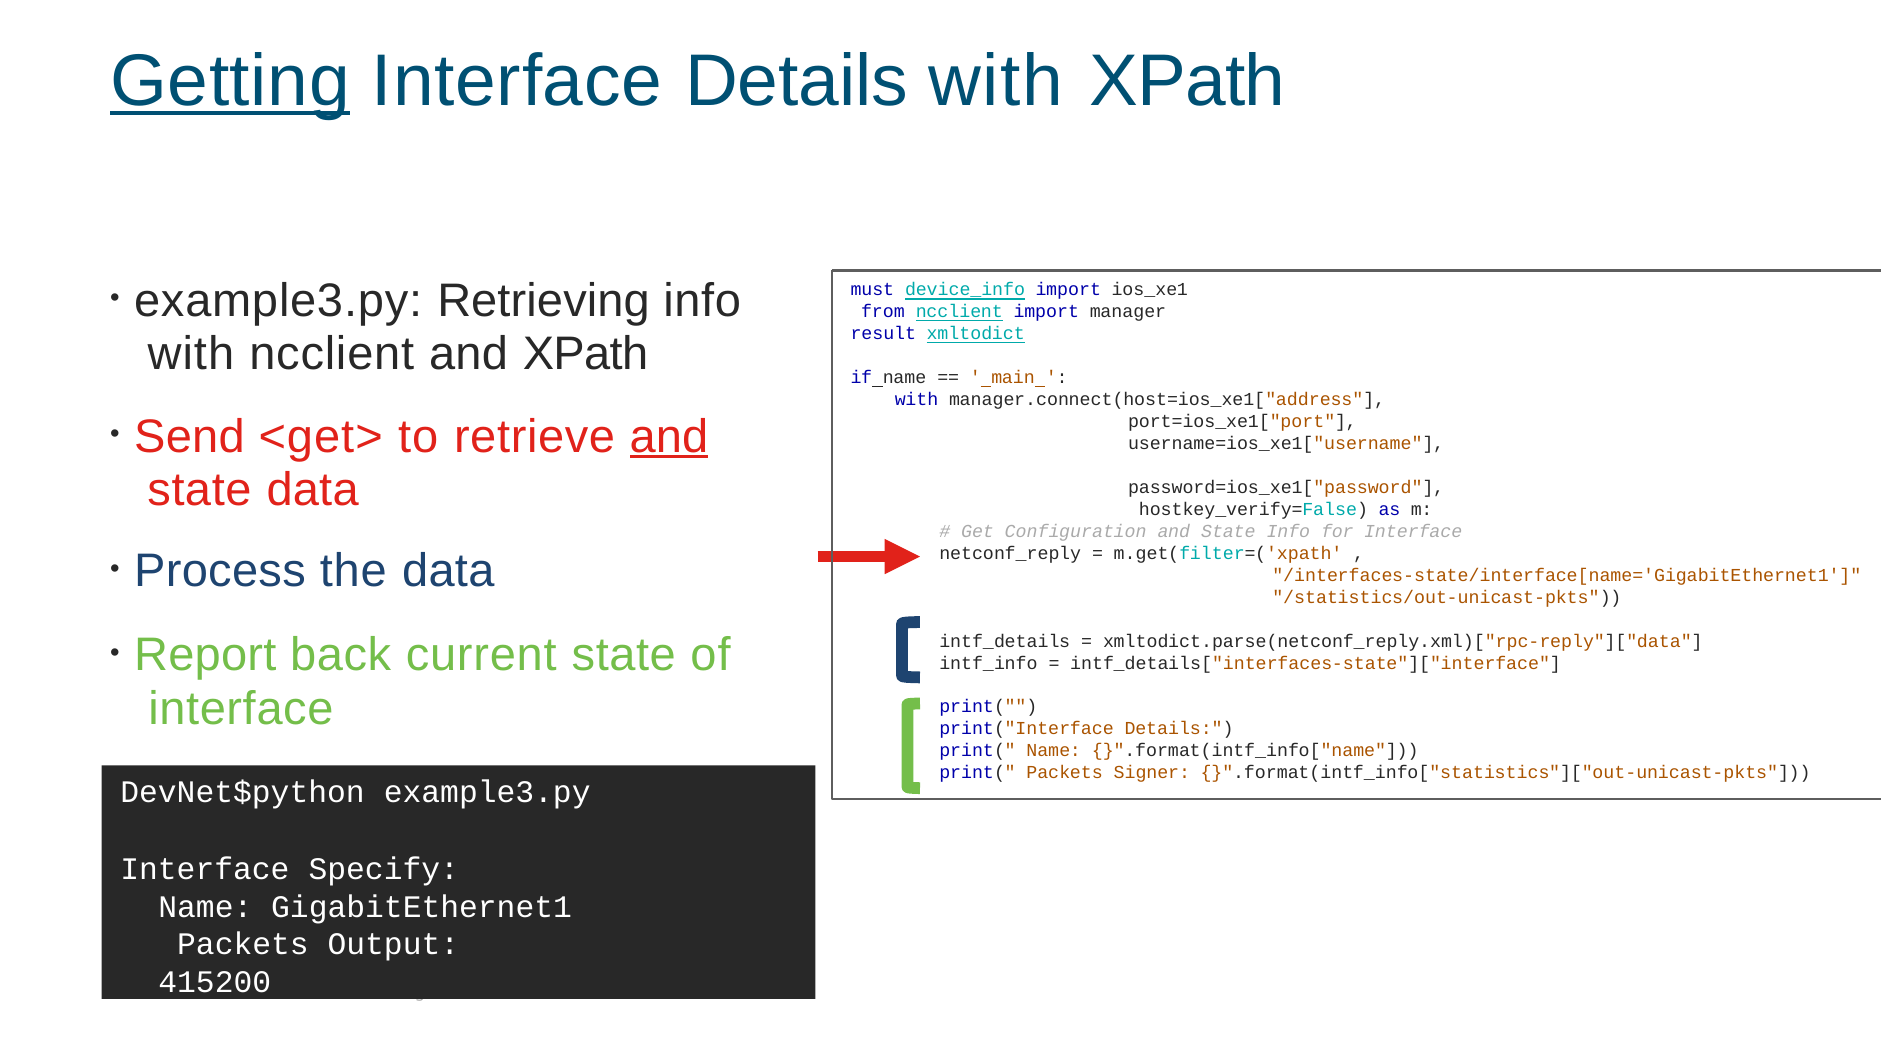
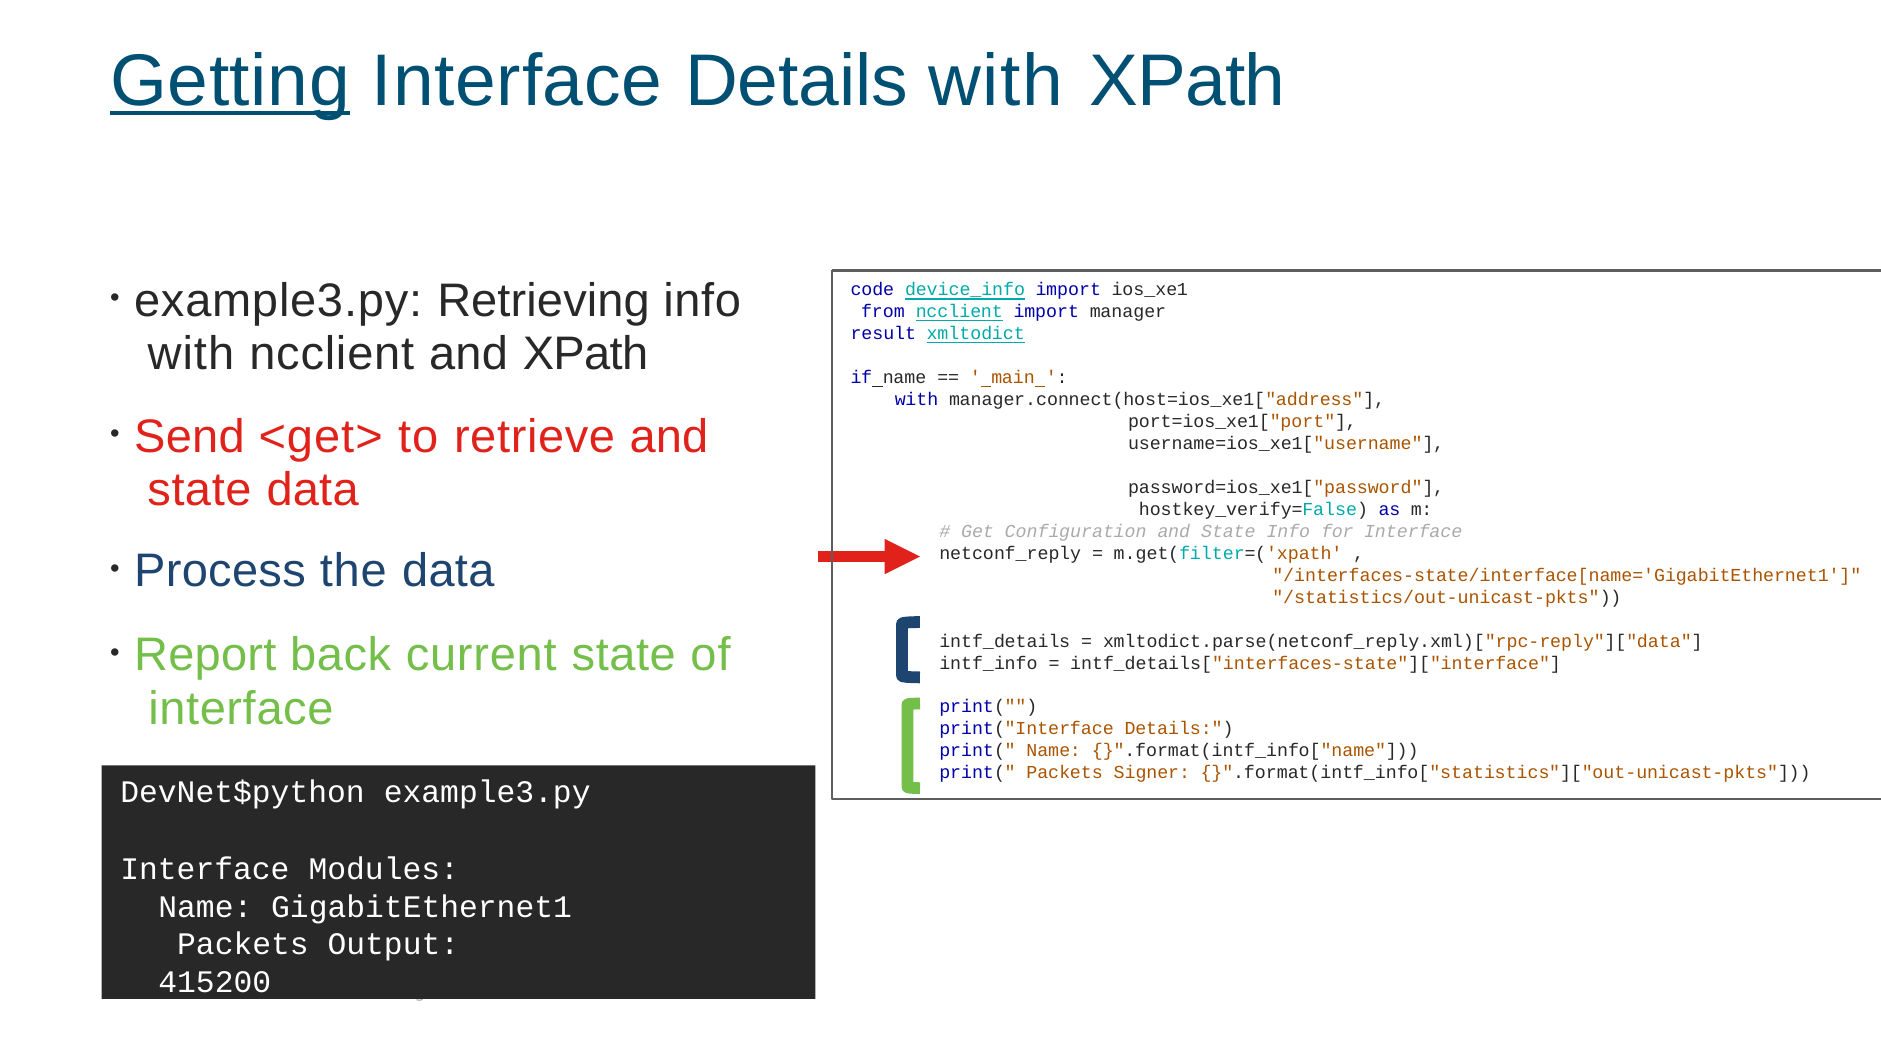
must: must -> code
and at (669, 437) underline: present -> none
Specify: Specify -> Modules
